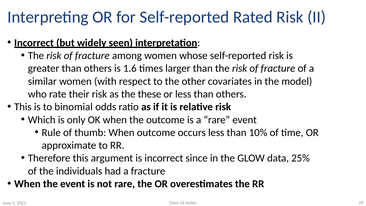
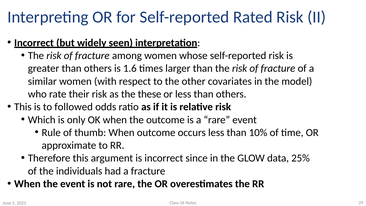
binomial: binomial -> followed
